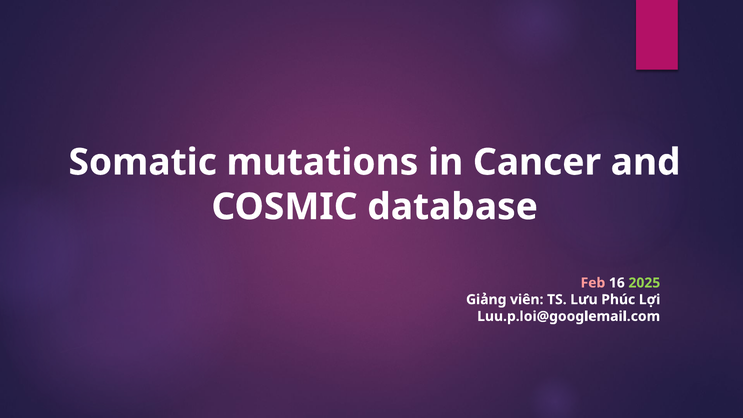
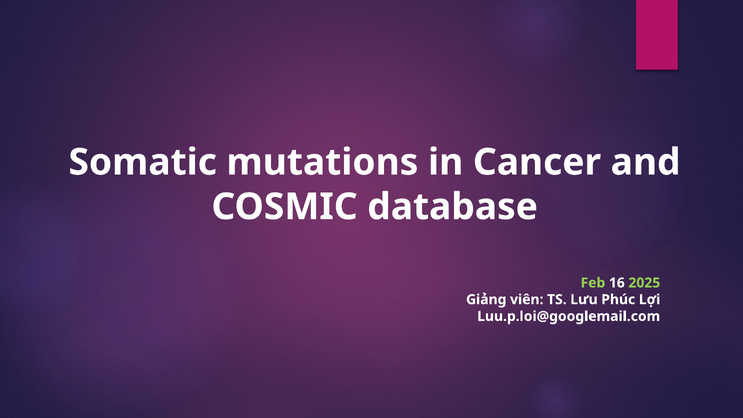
Feb colour: pink -> light green
